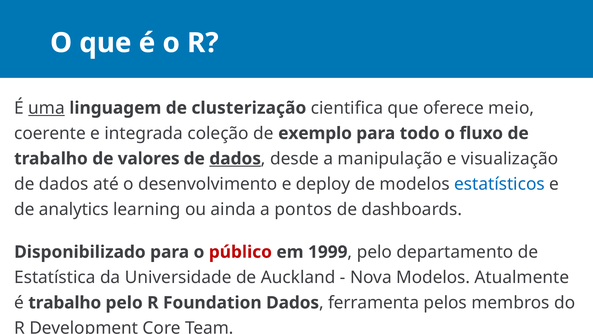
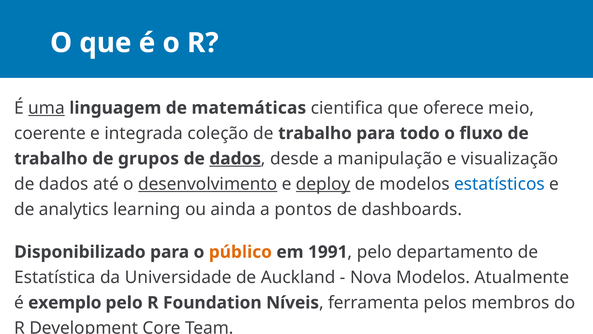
clusterização: clusterização -> matemáticas
coleção de exemplo: exemplo -> trabalho
valores: valores -> grupos
desenvolvimento underline: none -> present
deploy underline: none -> present
público colour: red -> orange
1999: 1999 -> 1991
é trabalho: trabalho -> exemplo
Foundation Dados: Dados -> Níveis
